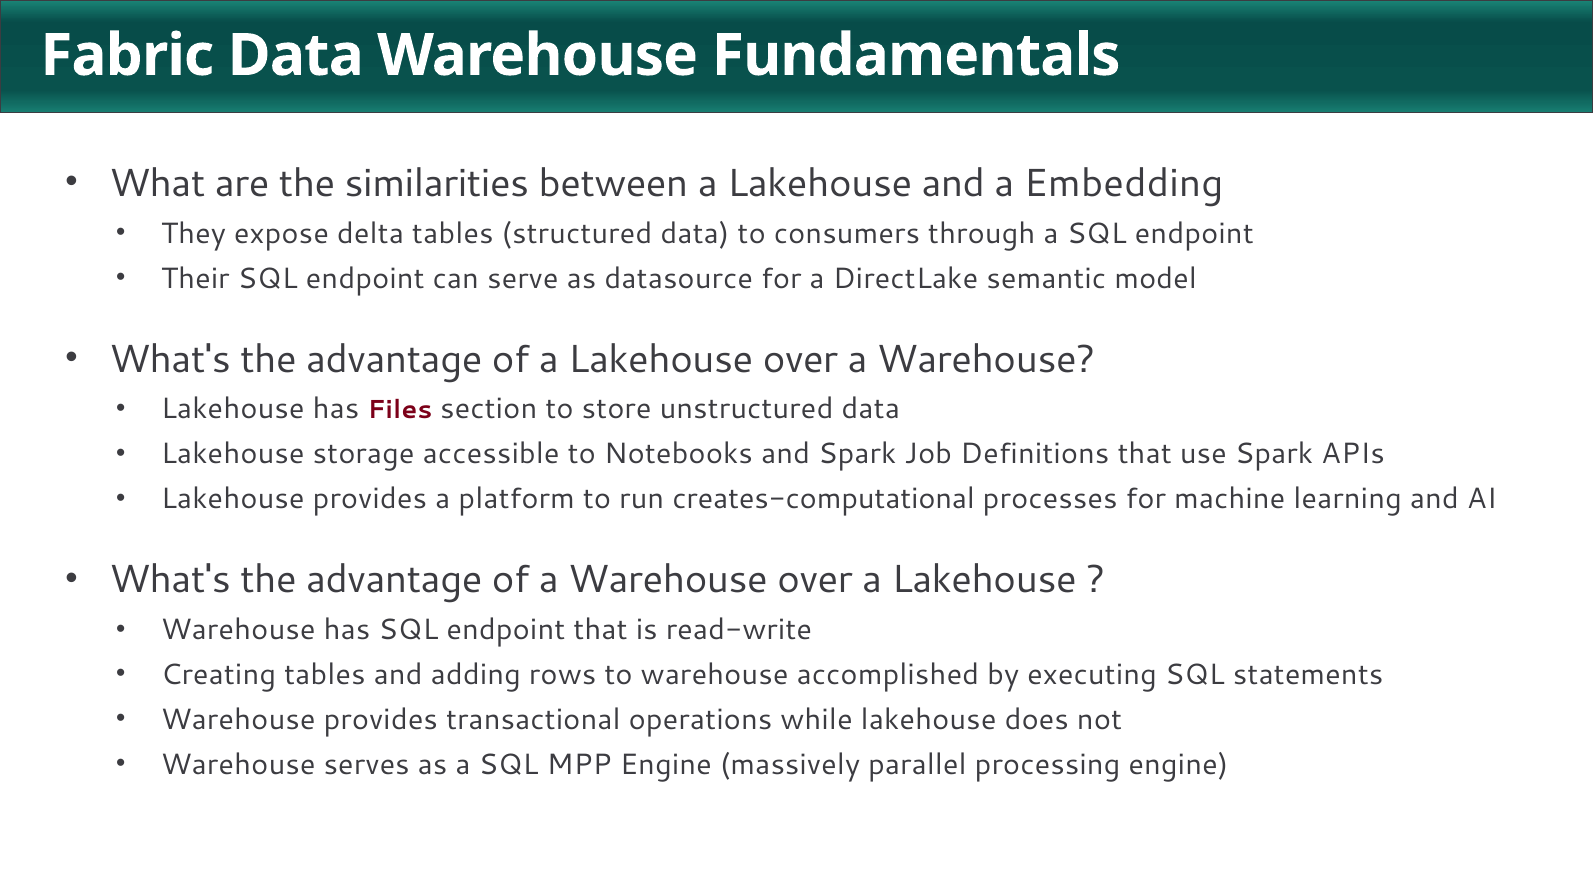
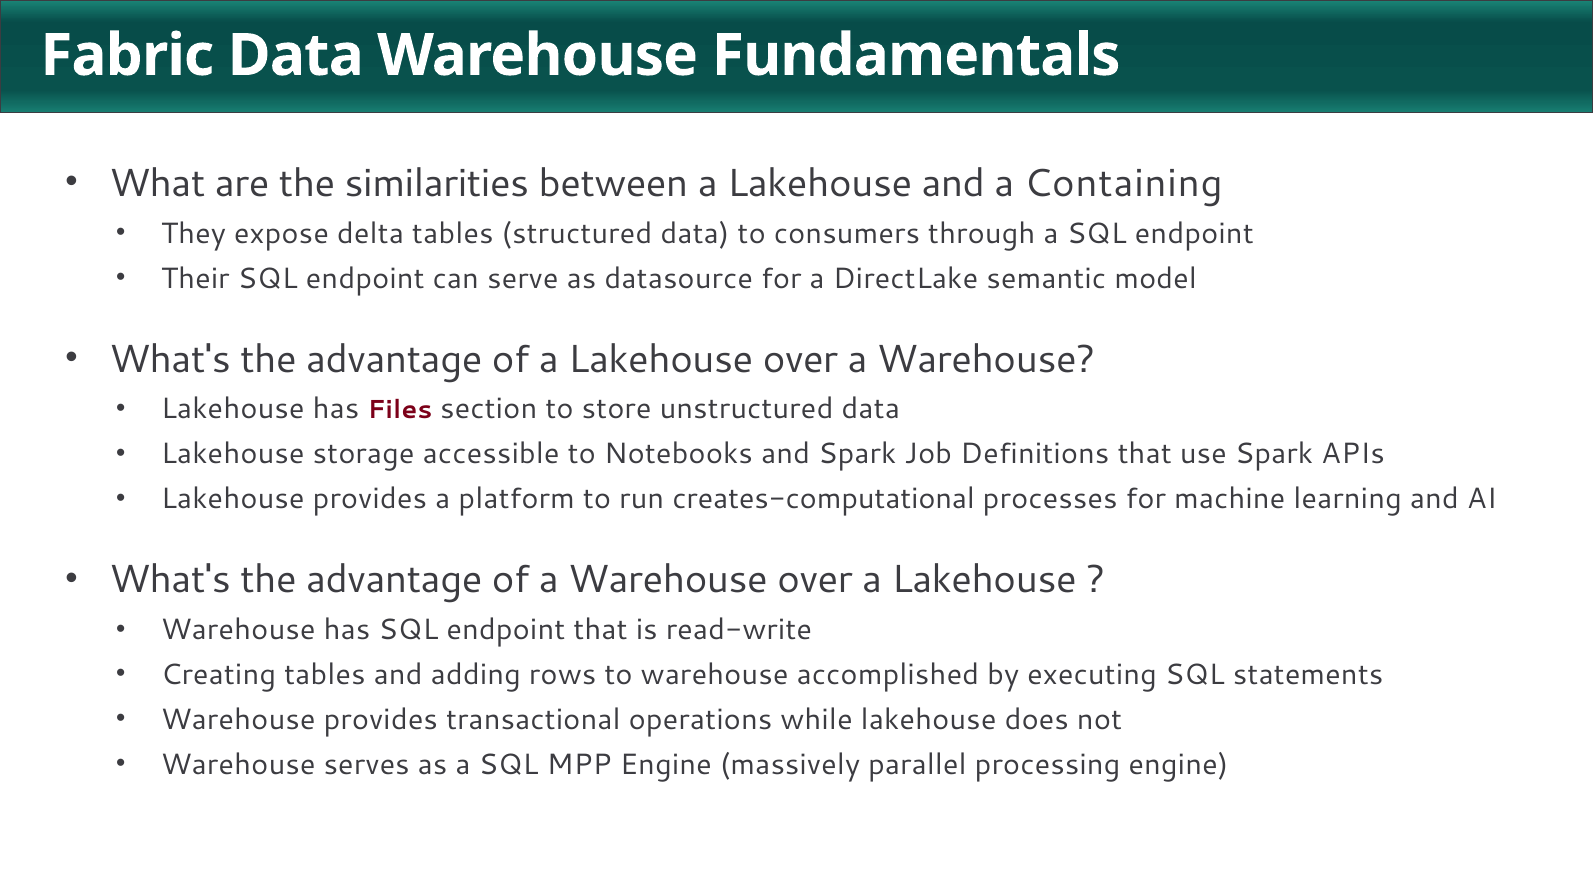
Embedding: Embedding -> Containing
